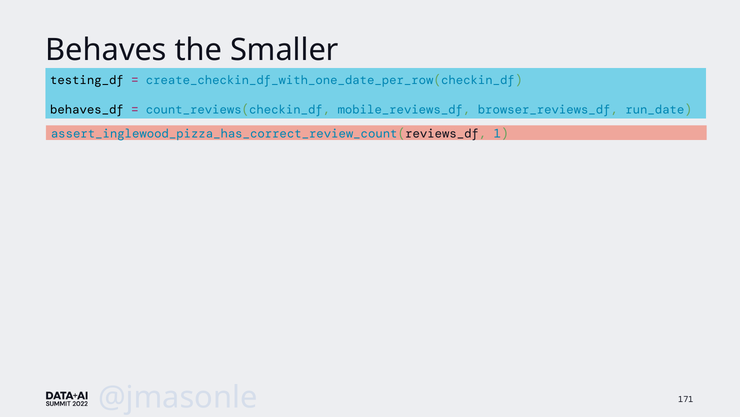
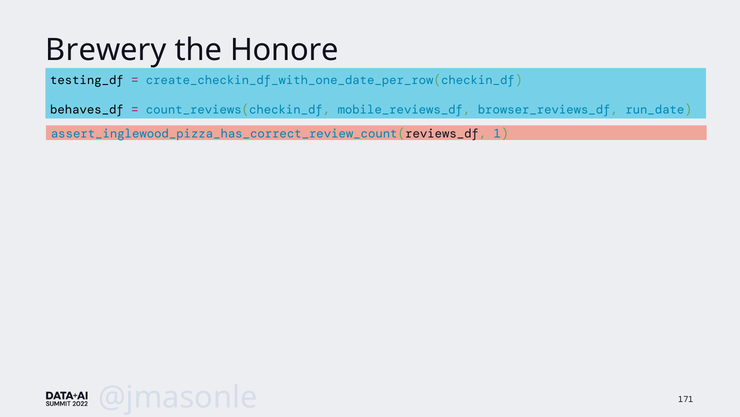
Behaves: Behaves -> Brewery
Smaller: Smaller -> Honore
